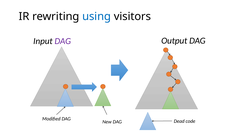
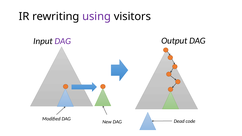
using colour: blue -> purple
